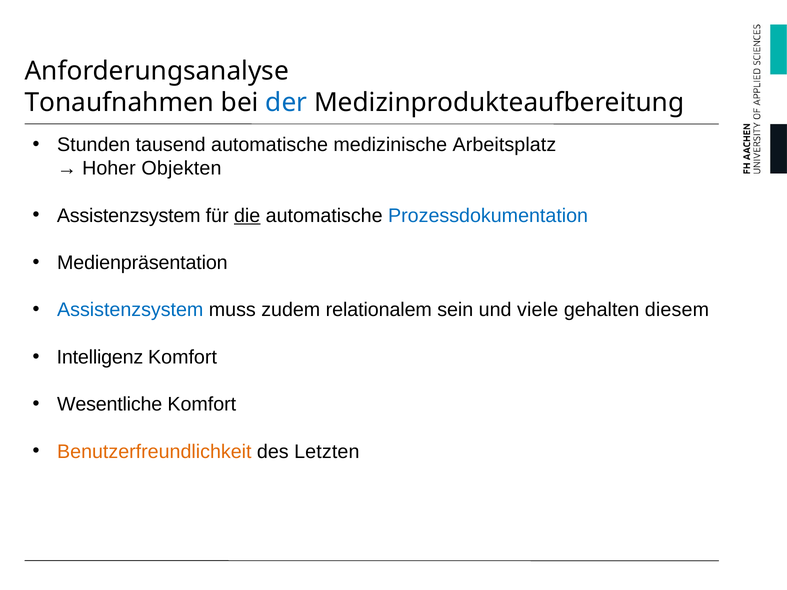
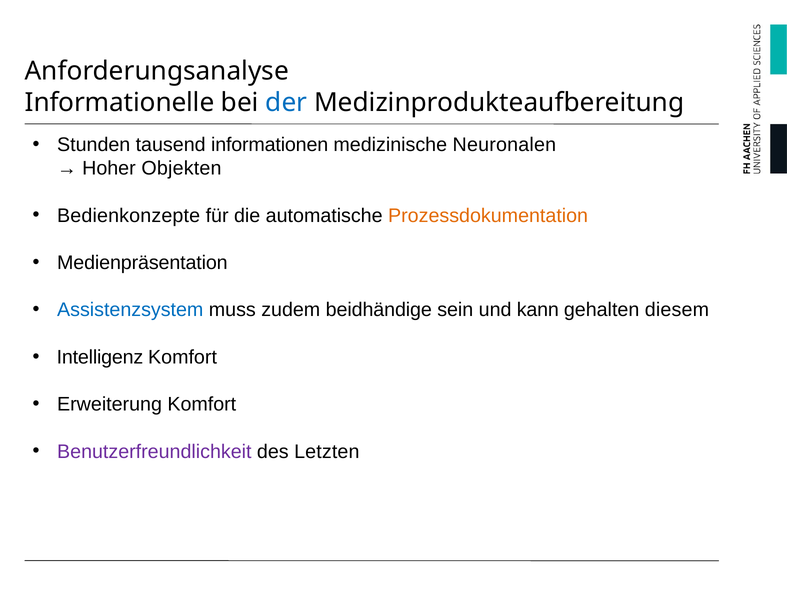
Tonaufnahmen: Tonaufnahmen -> Informationelle
tausend automatische: automatische -> informationen
Arbeitsplatz: Arbeitsplatz -> Neuronalen
Assistenzsystem at (129, 216): Assistenzsystem -> Bedienkonzepte
die underline: present -> none
Prozessdokumentation colour: blue -> orange
relationalem: relationalem -> beidhändige
viele: viele -> kann
Wesentliche: Wesentliche -> Erweiterung
Benutzerfreundlichkeit colour: orange -> purple
